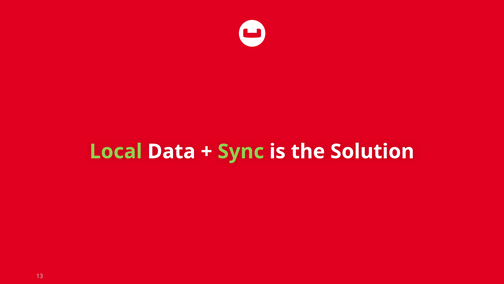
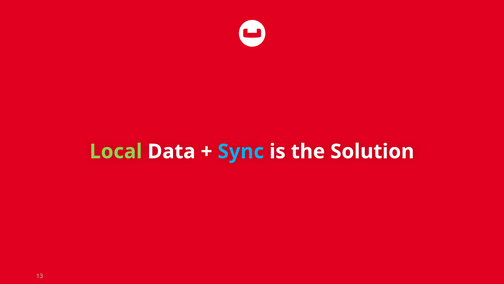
Sync colour: light green -> light blue
